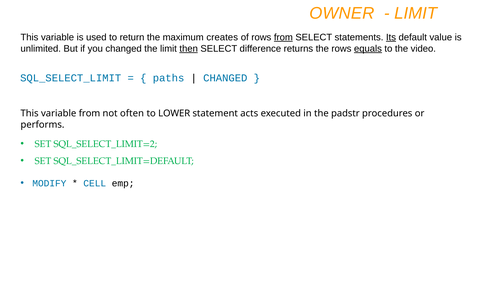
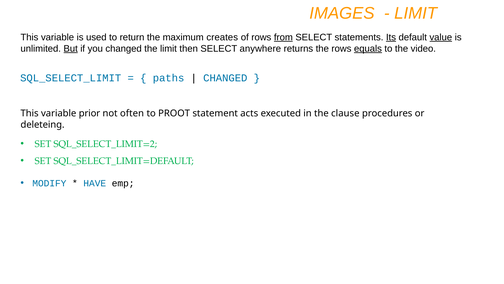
OWNER: OWNER -> IMAGES
value underline: none -> present
But underline: none -> present
then underline: present -> none
difference: difference -> anywhere
variable from: from -> prior
LOWER: LOWER -> PROOT
padstr: padstr -> clause
performs: performs -> deleteing
CELL: CELL -> HAVE
